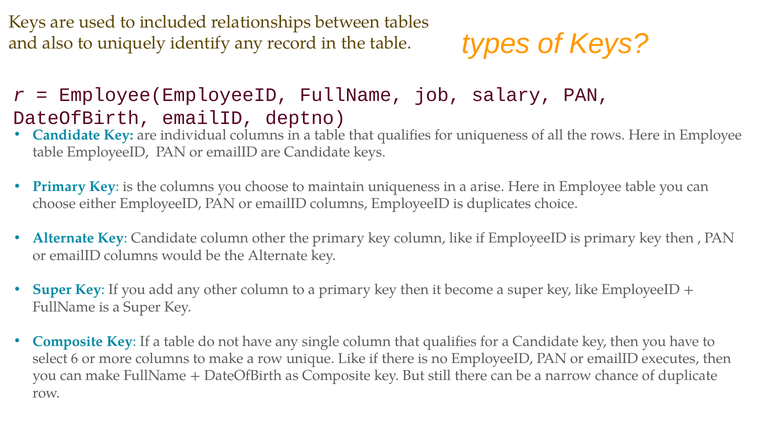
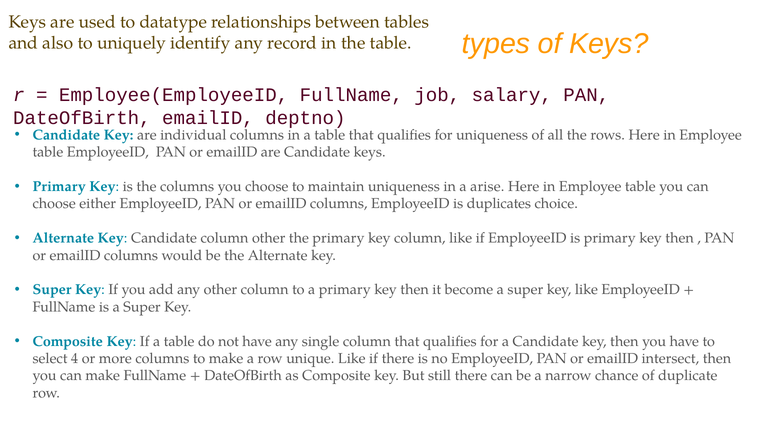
included: included -> datatype
6: 6 -> 4
executes: executes -> intersect
